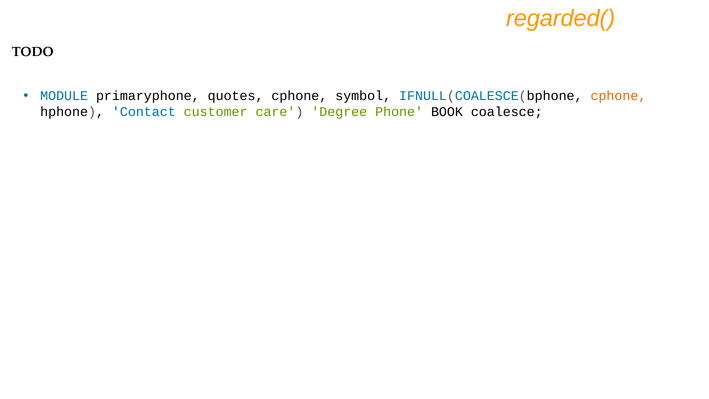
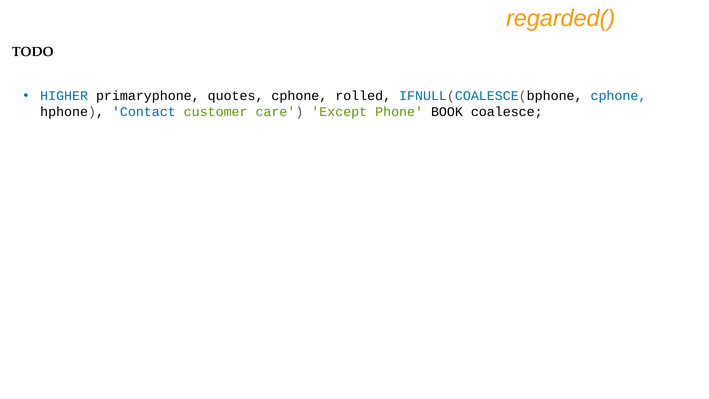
MODULE: MODULE -> HIGHER
symbol: symbol -> rolled
cphone at (618, 96) colour: orange -> blue
Degree: Degree -> Except
